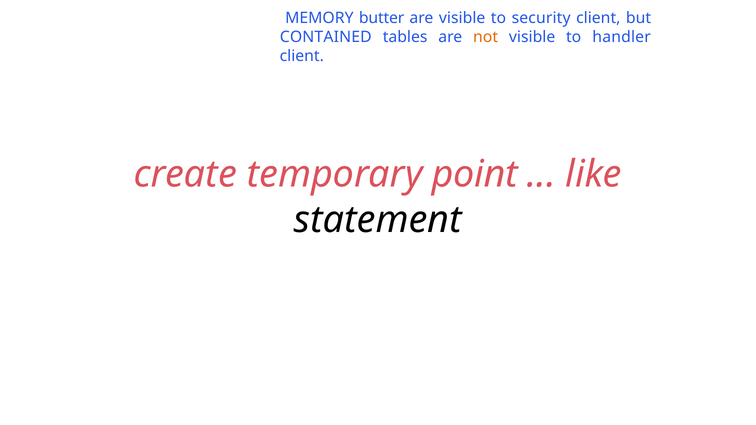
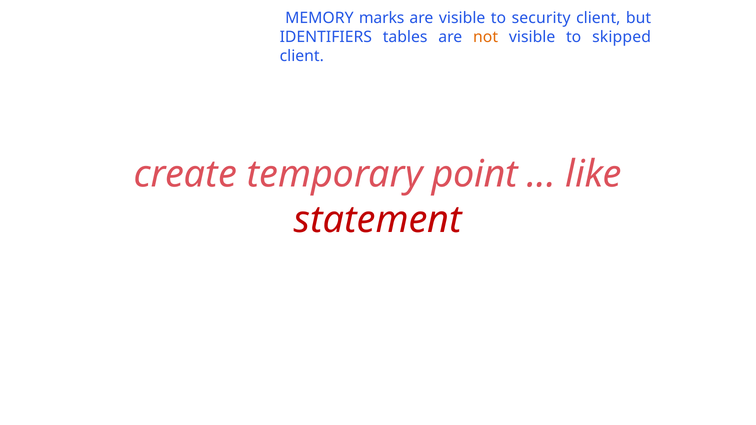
butter: butter -> marks
CONTAINED: CONTAINED -> IDENTIFIERS
handler: handler -> skipped
statement colour: black -> red
